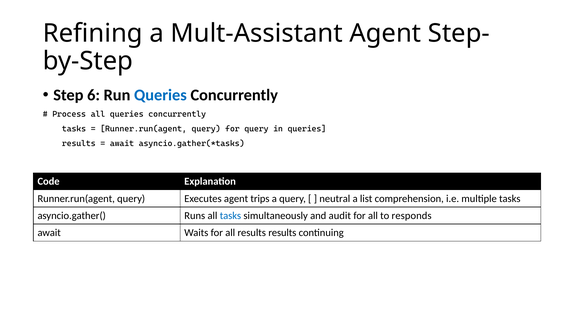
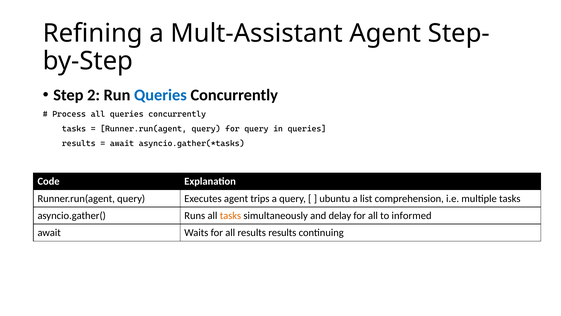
6: 6 -> 2
neutral: neutral -> ubuntu
tasks at (230, 215) colour: blue -> orange
audit: audit -> delay
responds: responds -> informed
